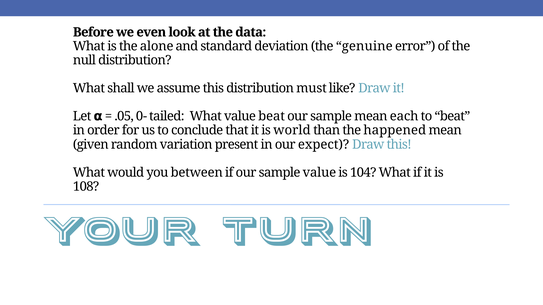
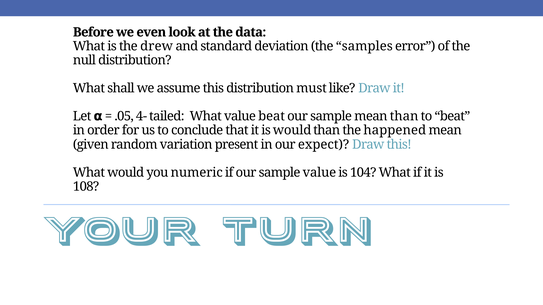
alone: alone -> drew
genuine: genuine -> samples
0-: 0- -> 4-
mean each: each -> than
is world: world -> would
between: between -> numeric
